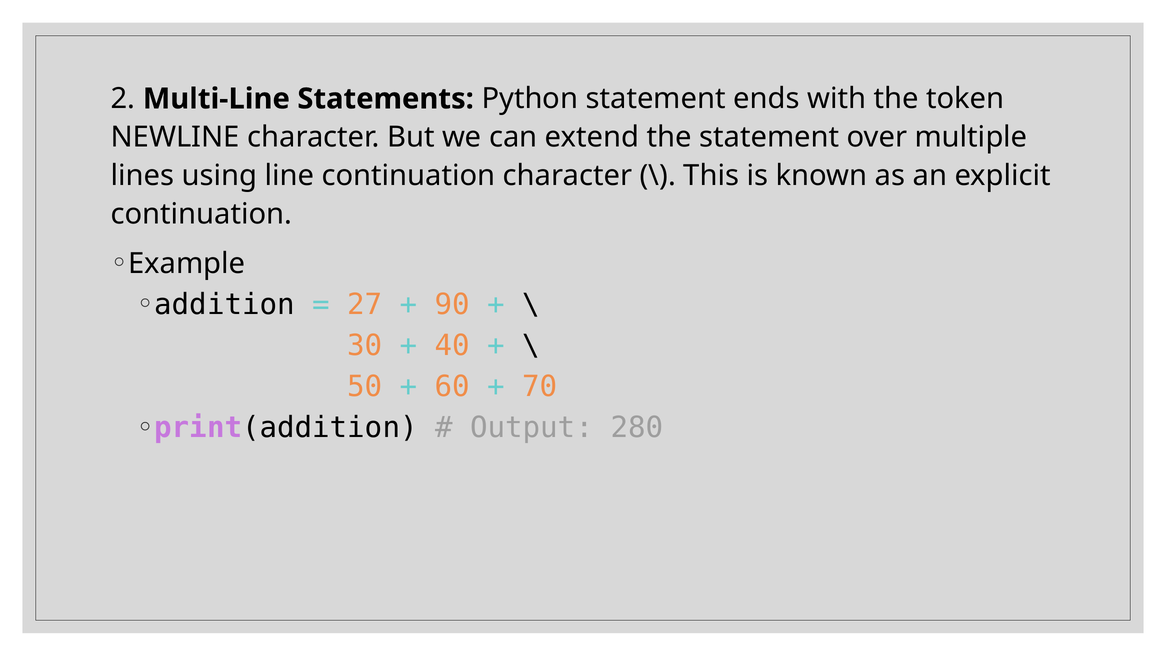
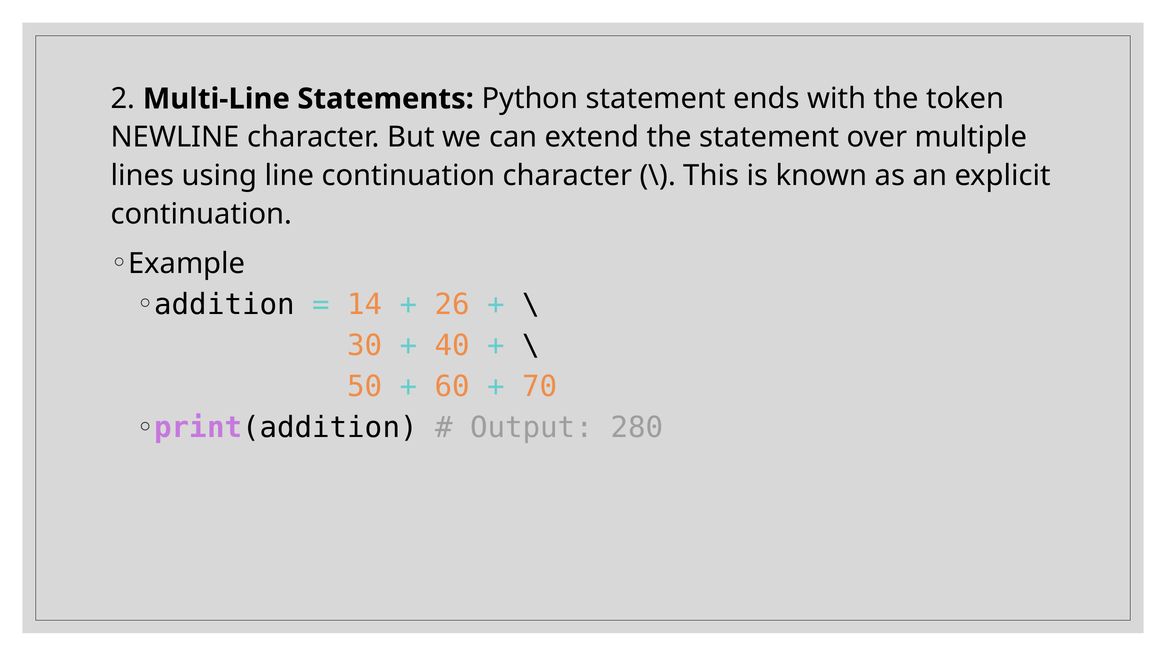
27: 27 -> 14
90: 90 -> 26
